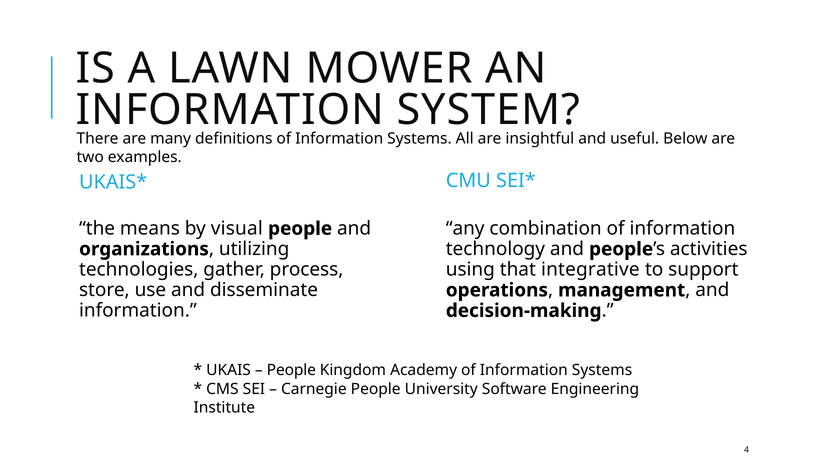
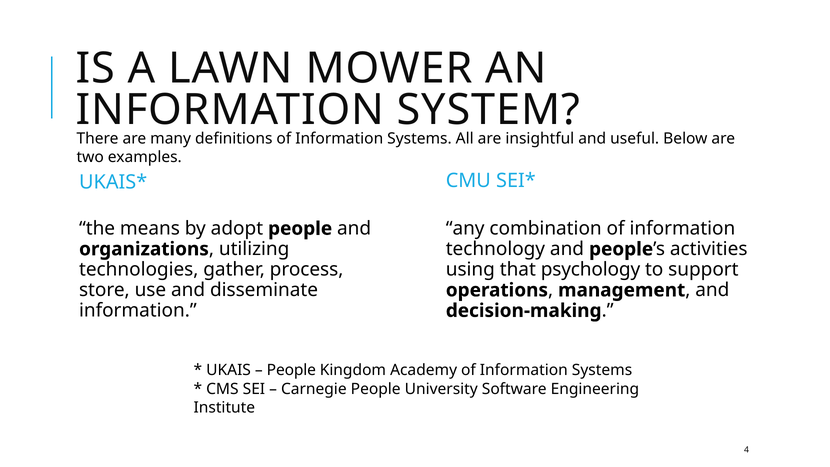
visual: visual -> adopt
integrative: integrative -> psychology
